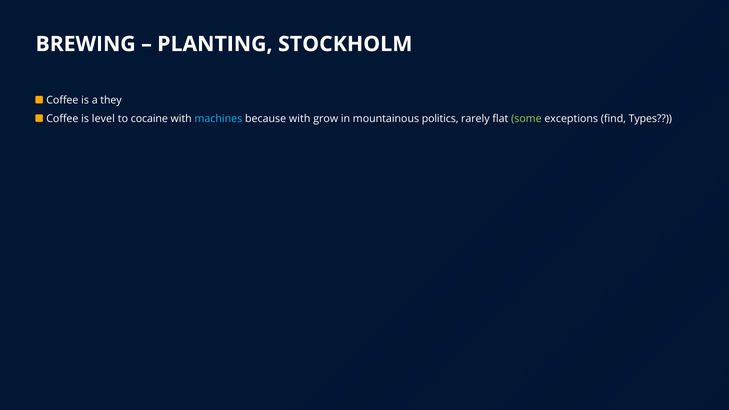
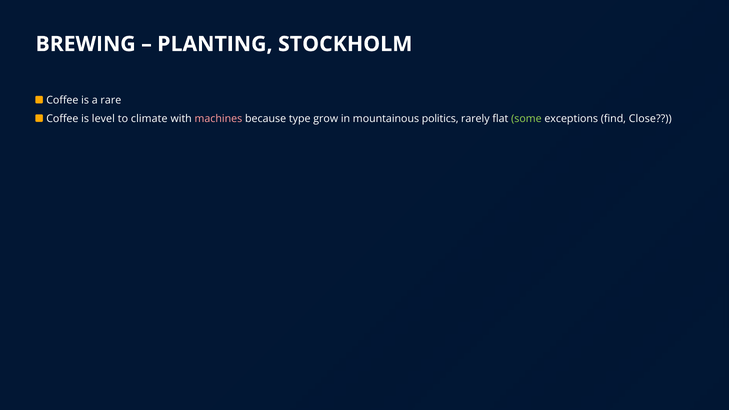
they: they -> rare
cocaine: cocaine -> climate
machines colour: light blue -> pink
because with: with -> type
Types: Types -> Close
